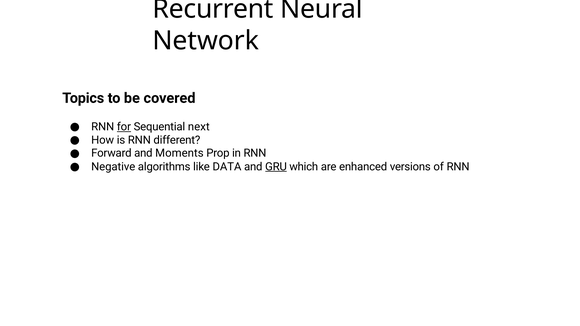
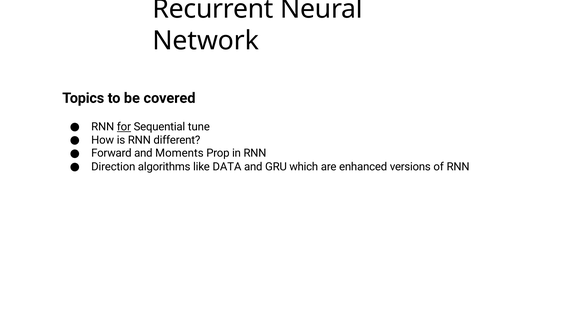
next: next -> tune
Negative: Negative -> Direction
GRU underline: present -> none
